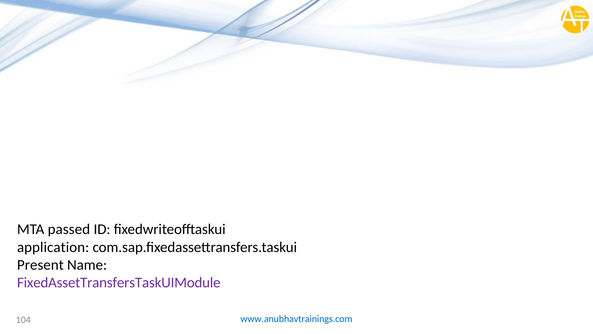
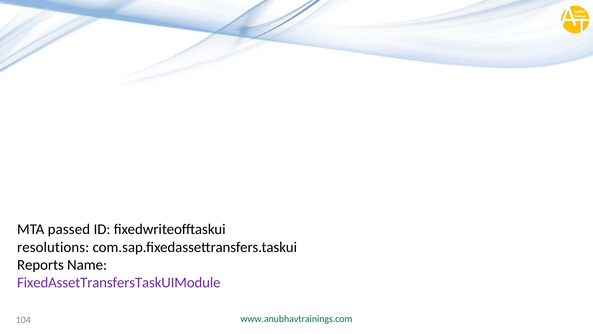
application: application -> resolutions
Present: Present -> Reports
www.anubhavtrainings.com colour: blue -> green
